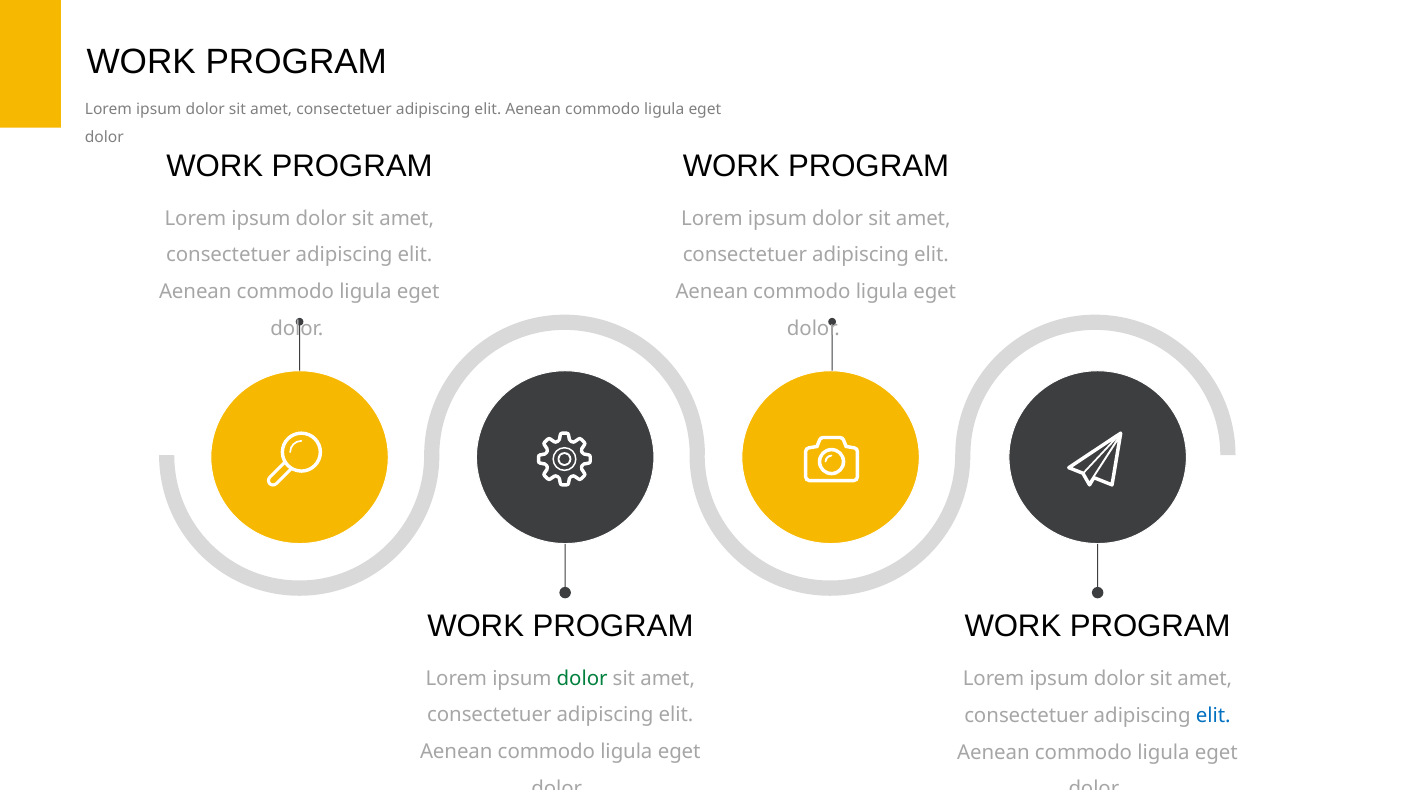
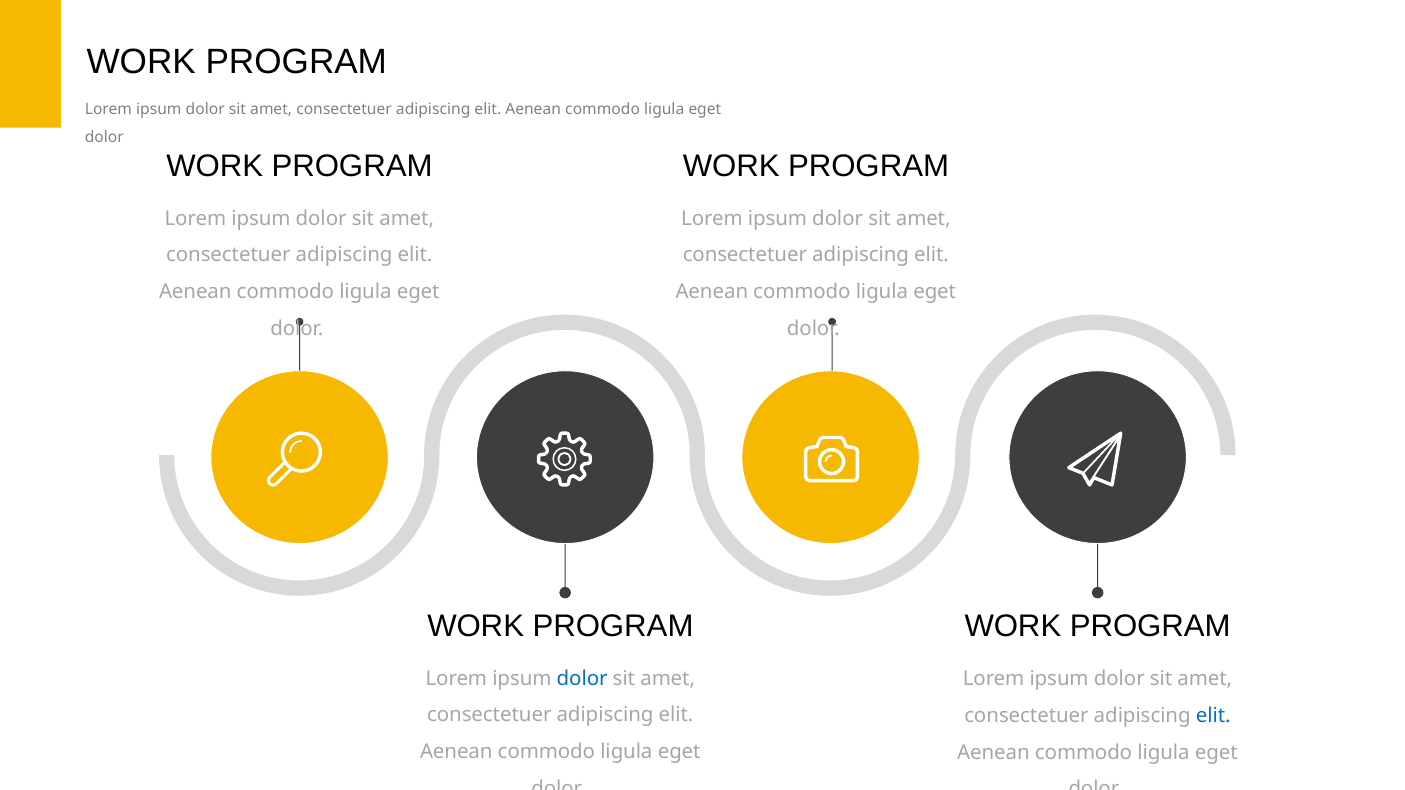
dolor at (582, 679) colour: green -> blue
